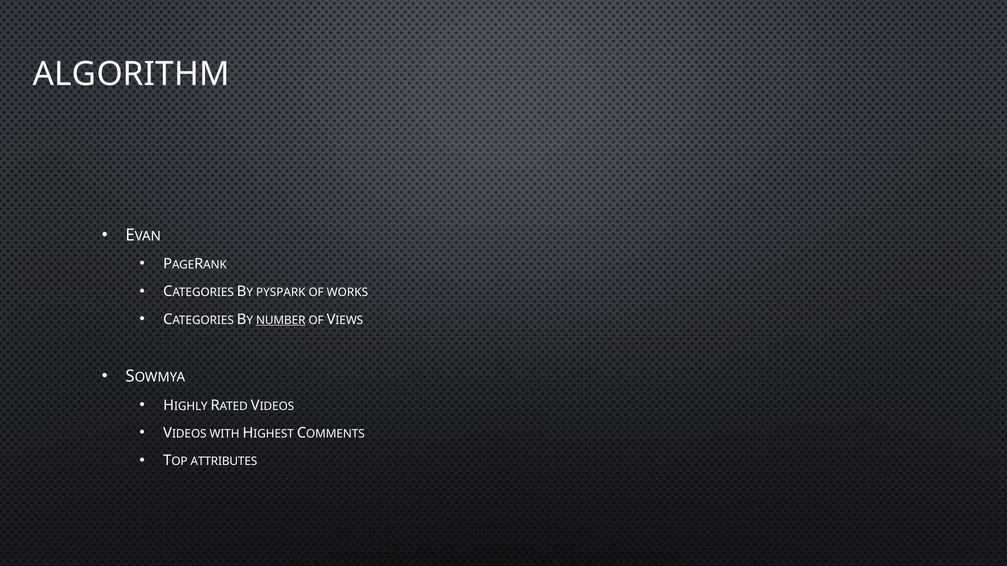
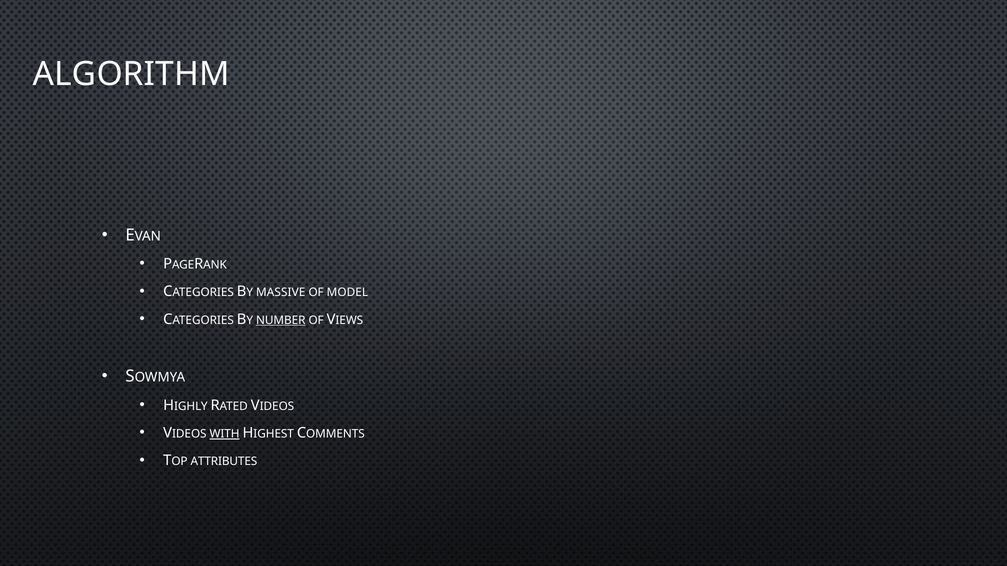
PYSPARK: PYSPARK -> MASSIVE
WORKS: WORKS -> MODEL
WITH underline: none -> present
